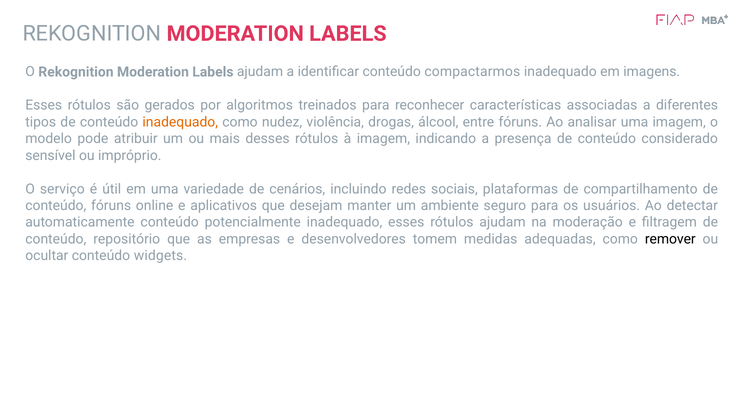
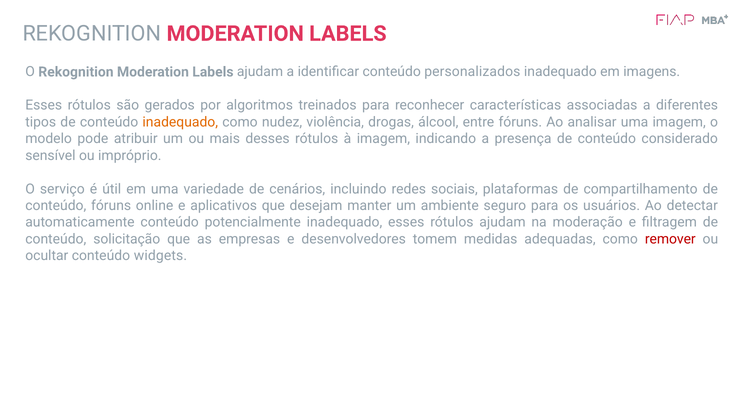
compactarmos: compactarmos -> personalizados
repositório: repositório -> solicitação
remover colour: black -> red
